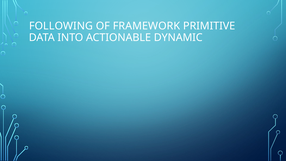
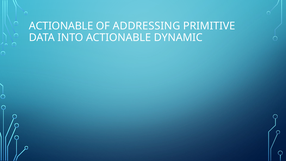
FOLLOWING at (61, 26): FOLLOWING -> ACTIONABLE
FRAMEWORK: FRAMEWORK -> ADDRESSING
